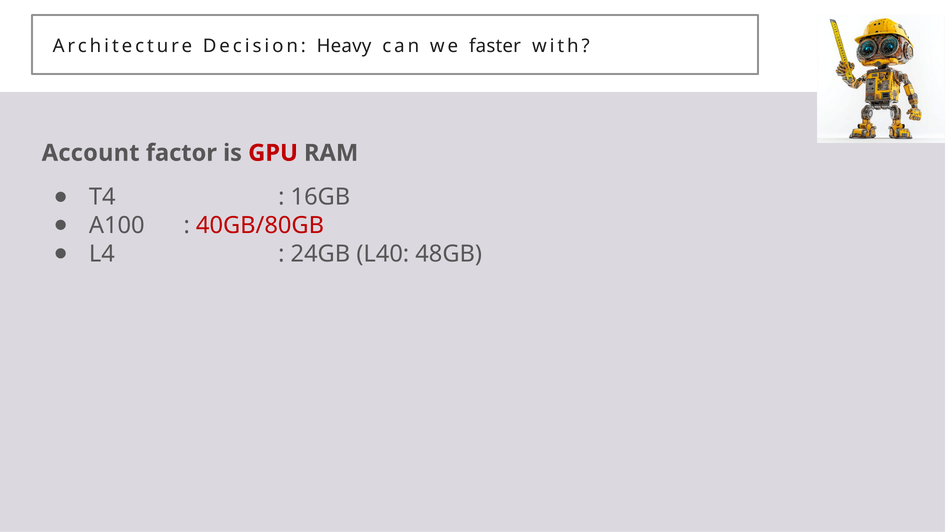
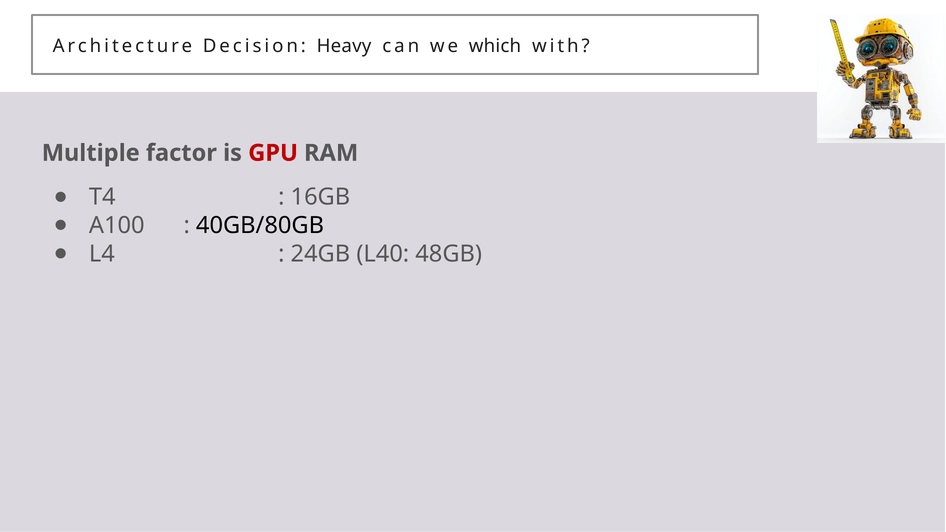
faster: faster -> which
Account: Account -> Multiple
40GB/80GB colour: red -> black
